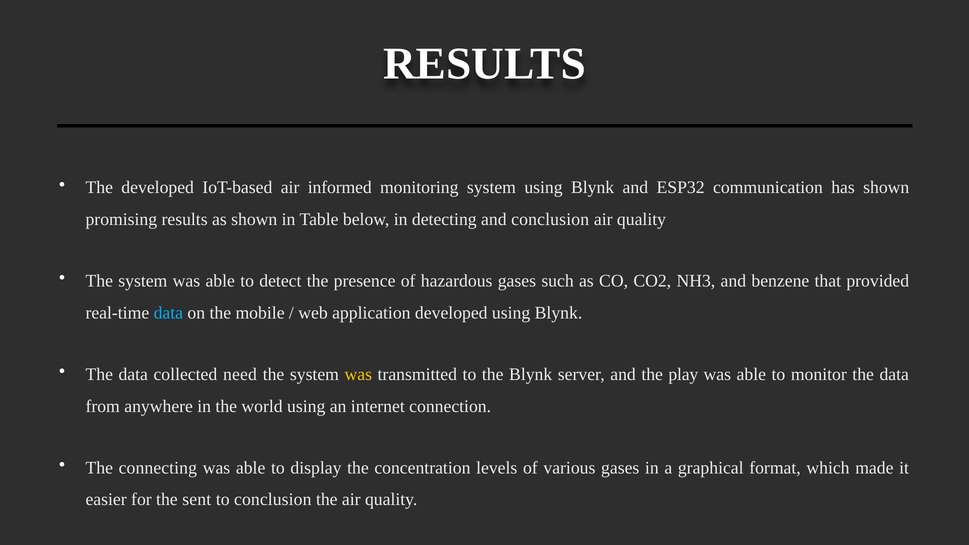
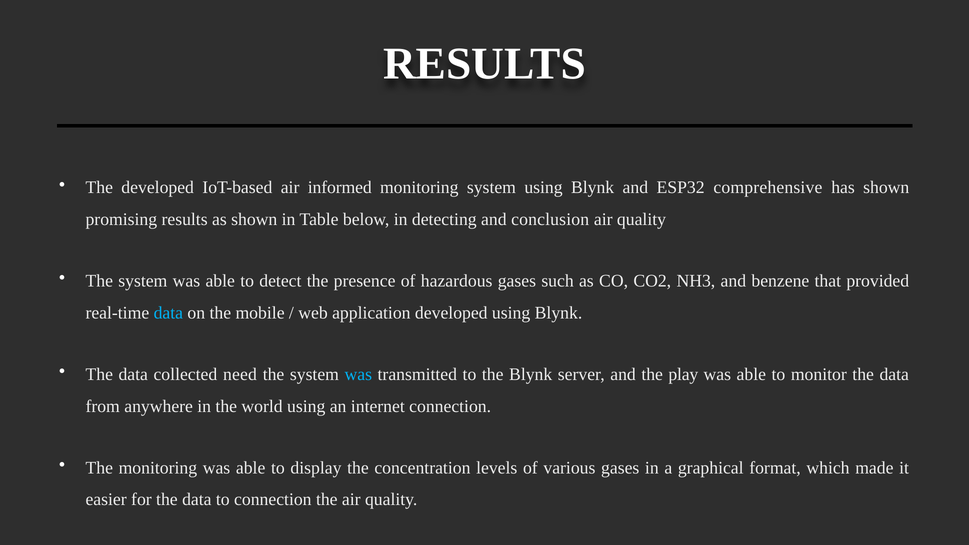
communication: communication -> comprehensive
was at (358, 374) colour: yellow -> light blue
The connecting: connecting -> monitoring
for the sent: sent -> data
to conclusion: conclusion -> connection
